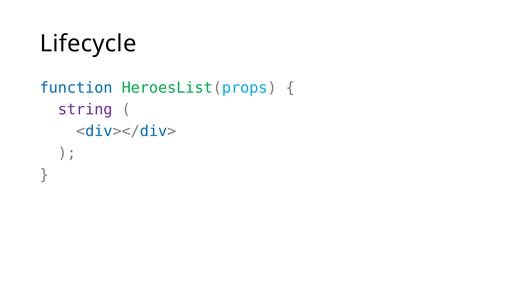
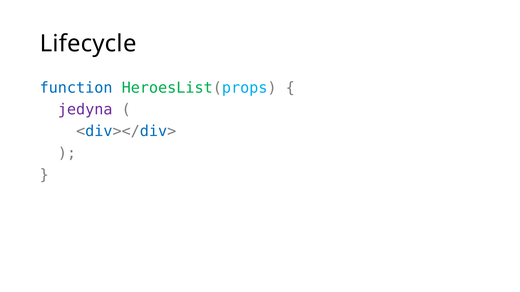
string: string -> jedyna
